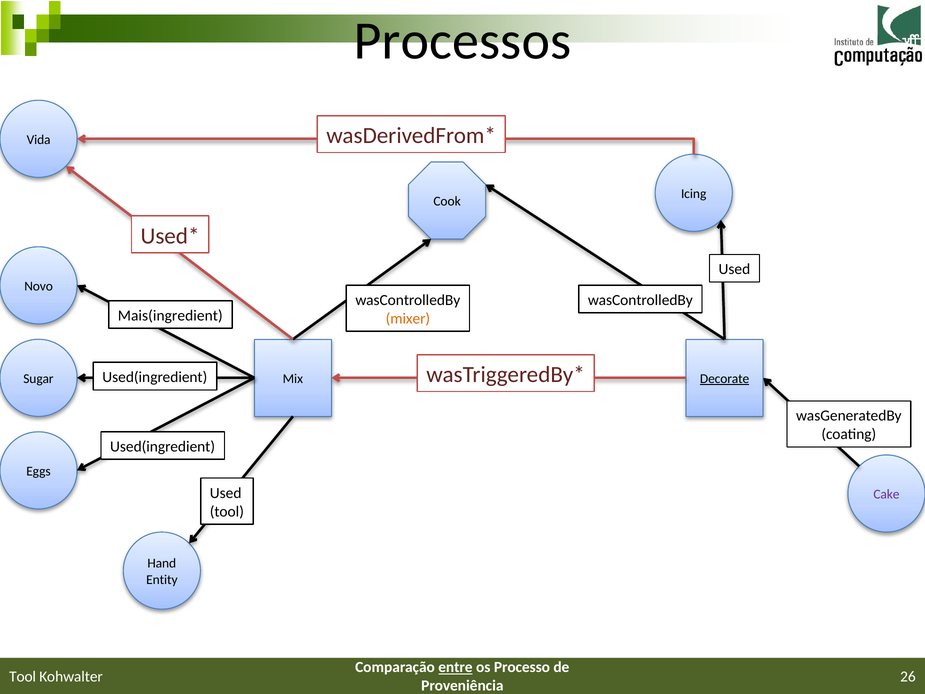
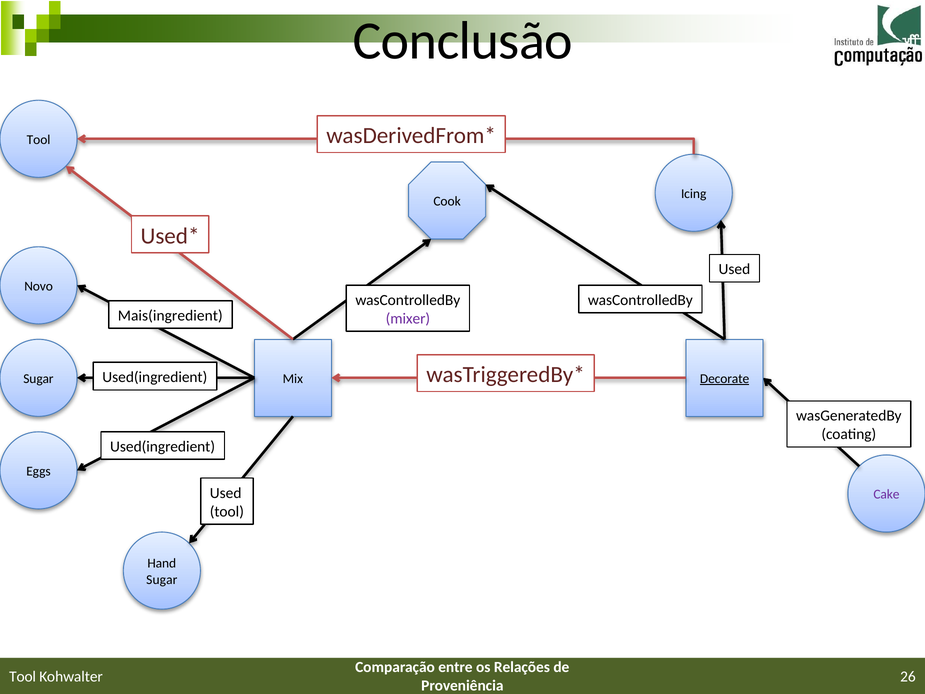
Processos: Processos -> Conclusão
Vida at (39, 140): Vida -> Tool
mixer colour: orange -> purple
Entity at (162, 579): Entity -> Sugar
entre underline: present -> none
Processo: Processo -> Relações
